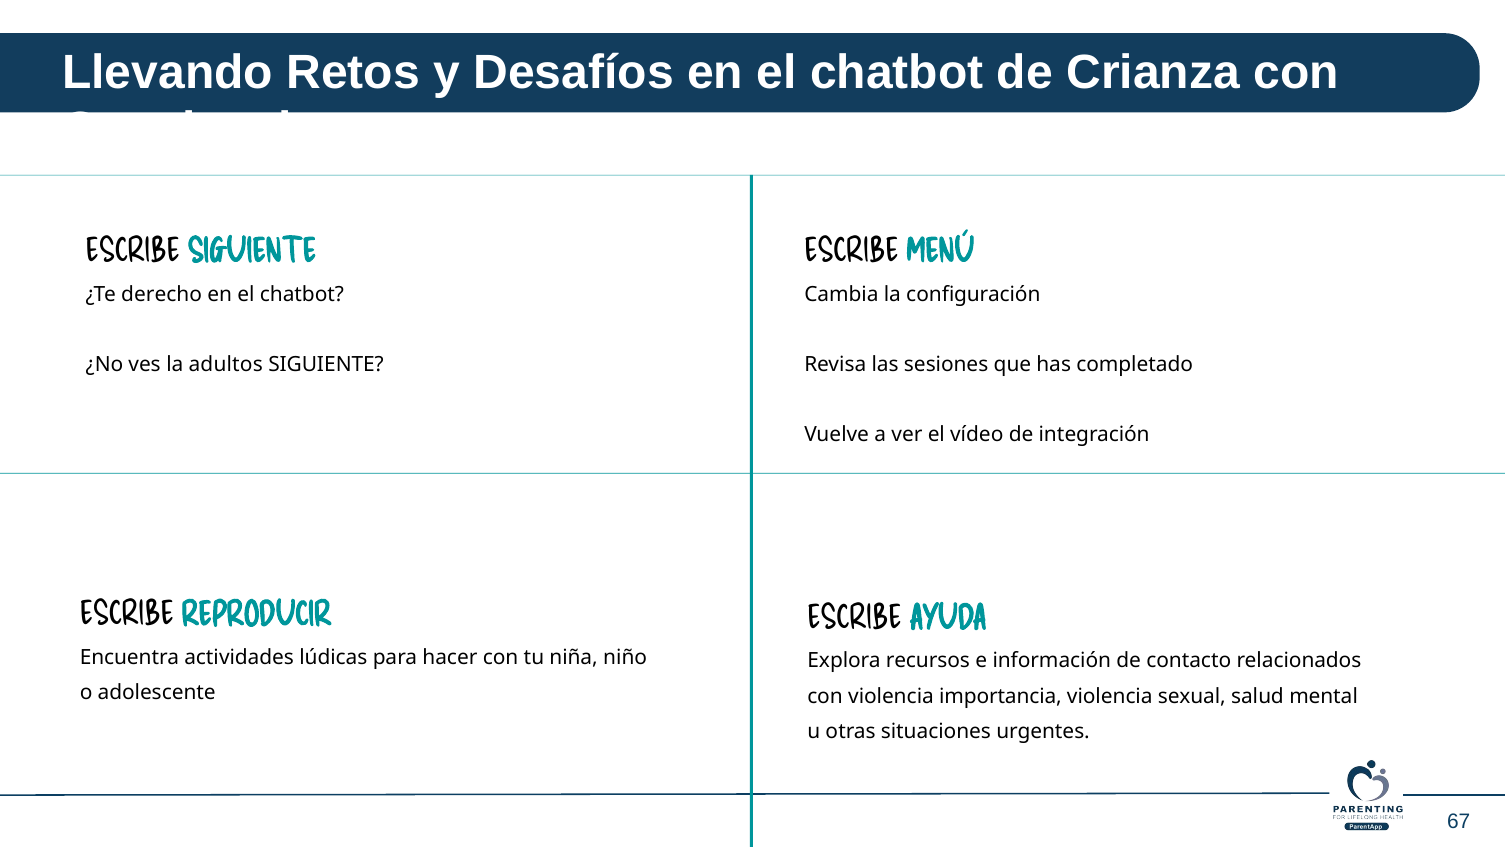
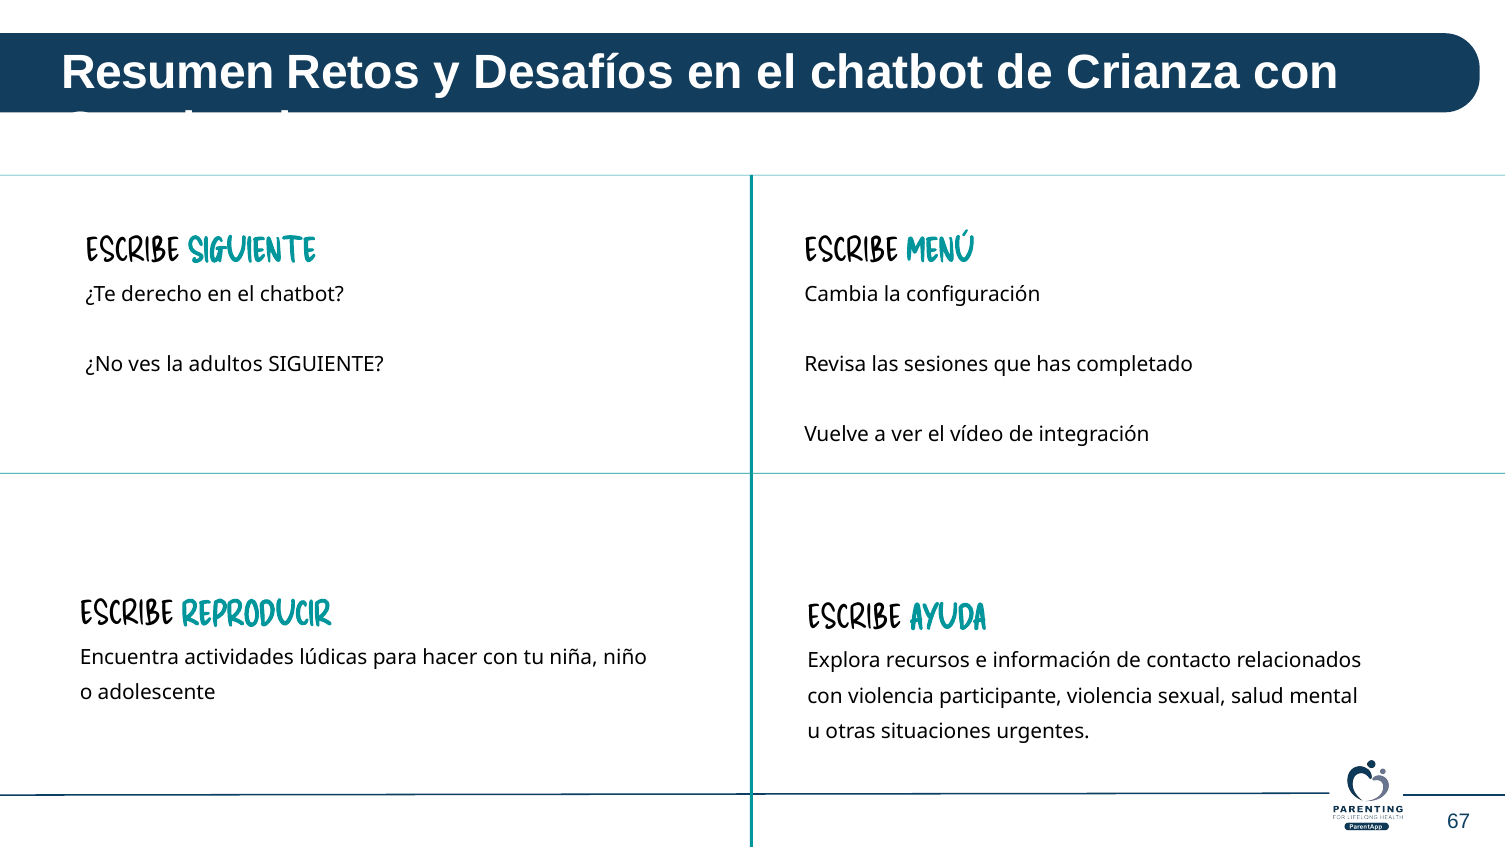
Llevando: Llevando -> Resumen
importancia: importancia -> participante
